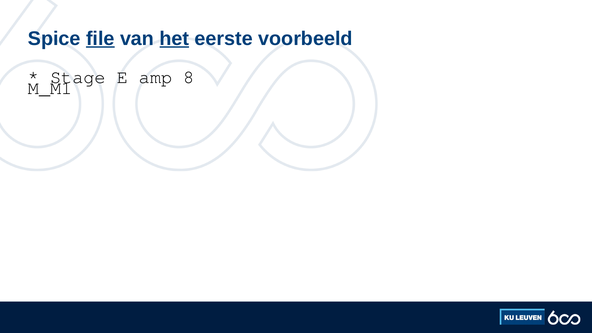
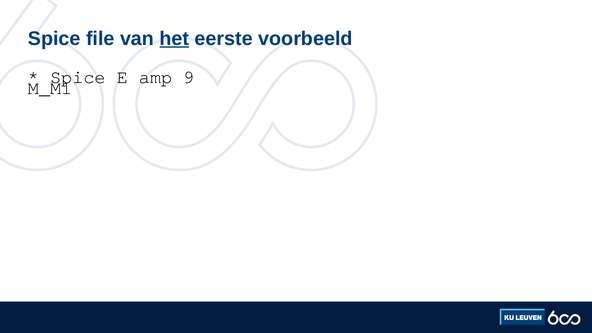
file underline: present -> none
Stage at (78, 77): Stage -> Spice
8: 8 -> 9
